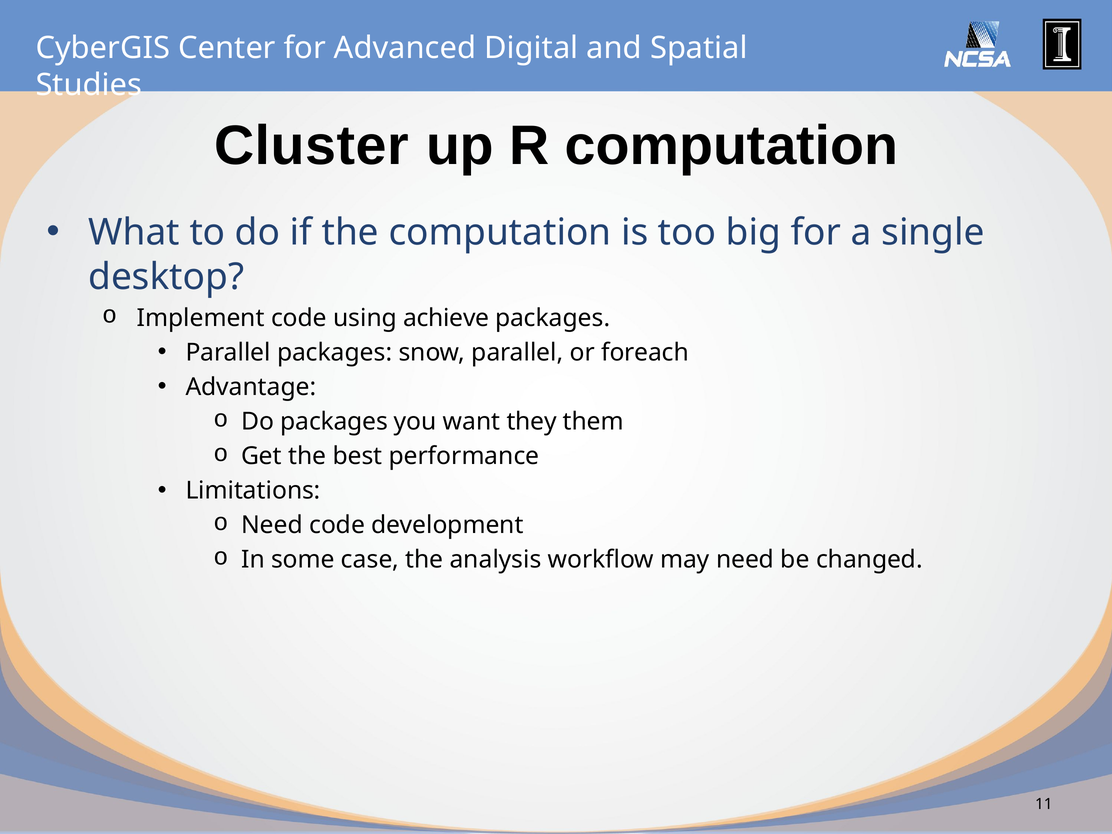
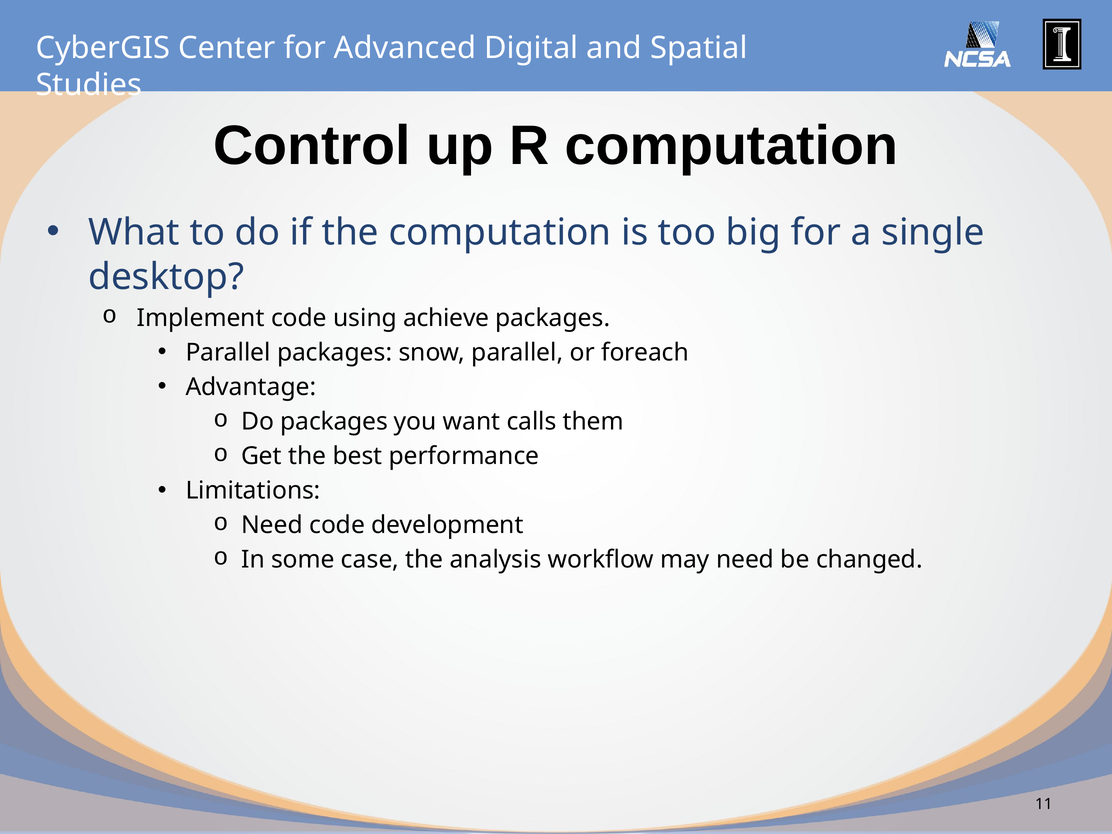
Cluster: Cluster -> Control
they: they -> calls
